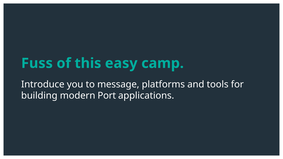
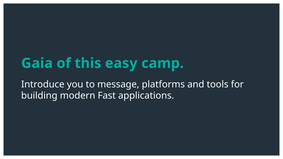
Fuss: Fuss -> Gaia
Port: Port -> Fast
